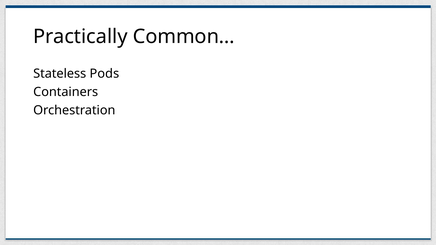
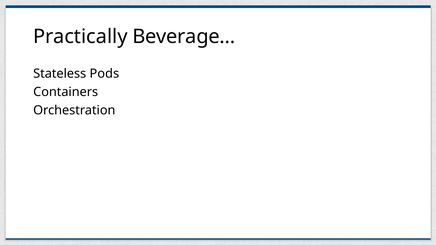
Common…: Common… -> Beverage…
